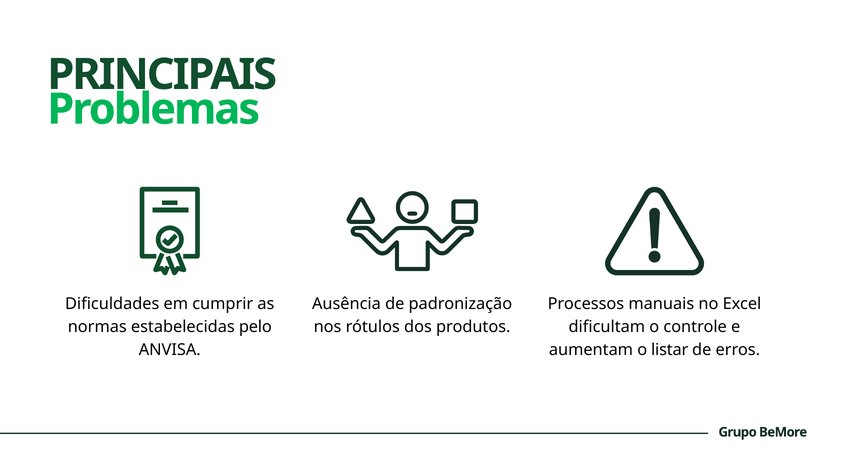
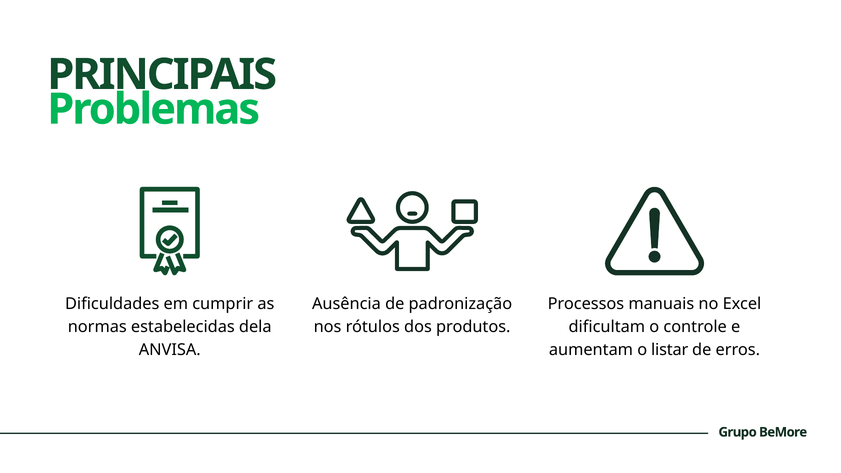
pelo: pelo -> dela
